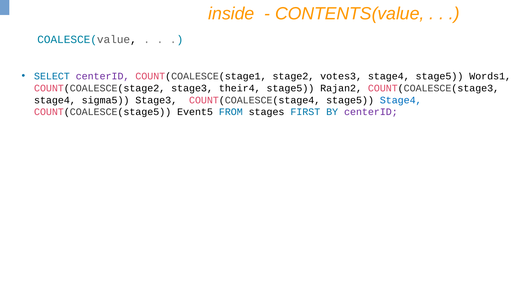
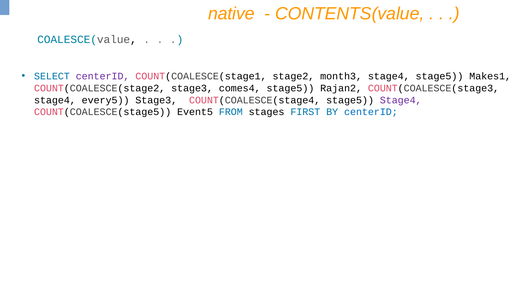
inside: inside -> native
votes3: votes3 -> month3
Words1: Words1 -> Makes1
their4: their4 -> comes4
sigma5: sigma5 -> every5
Stage4 at (401, 100) colour: blue -> purple
centerID at (371, 112) colour: purple -> blue
